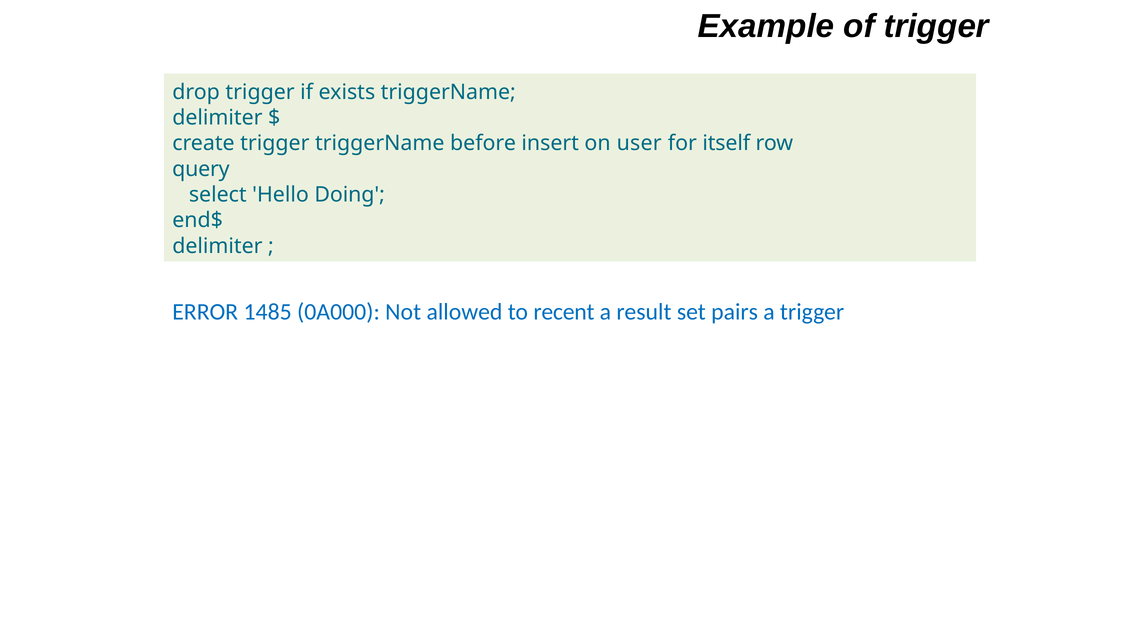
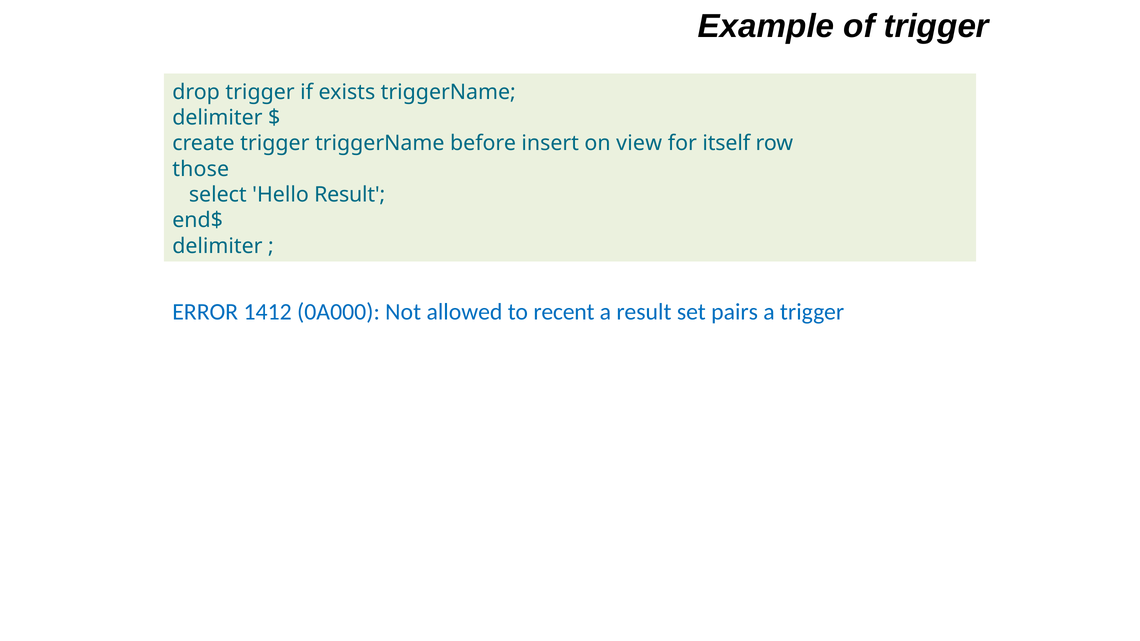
user: user -> view
query: query -> those
Hello Doing: Doing -> Result
1485: 1485 -> 1412
